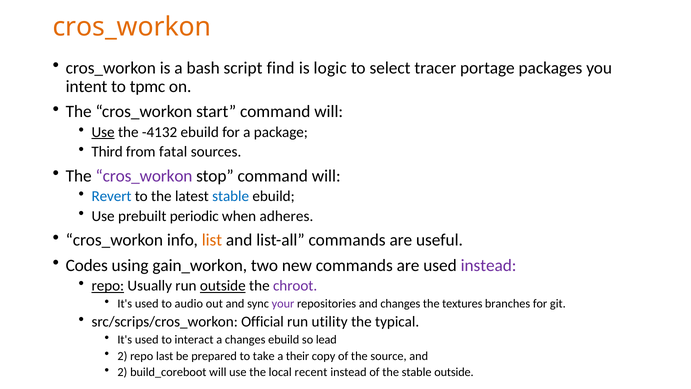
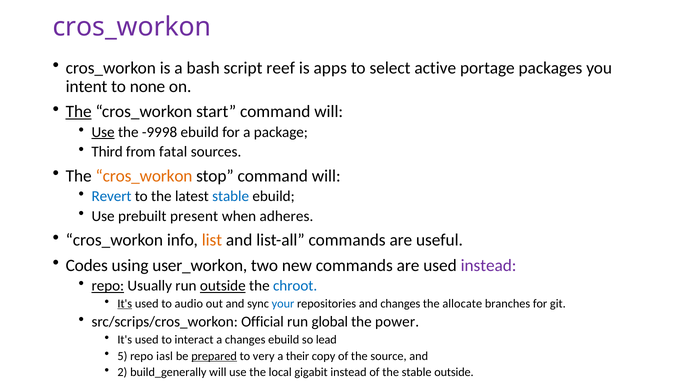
cros_workon at (132, 27) colour: orange -> purple
find: find -> reef
logic: logic -> apps
tracer: tracer -> active
tpmc: tpmc -> none
The at (79, 112) underline: none -> present
-4132: -4132 -> -9998
cros_workon at (144, 176) colour: purple -> orange
periodic: periodic -> present
gain_workon: gain_workon -> user_workon
chroot colour: purple -> blue
It's at (125, 303) underline: none -> present
your colour: purple -> blue
textures: textures -> allocate
utility: utility -> global
typical: typical -> power
2 at (122, 356): 2 -> 5
last: last -> iasl
prepared underline: none -> present
take: take -> very
build_coreboot: build_coreboot -> build_generally
recent: recent -> gigabit
